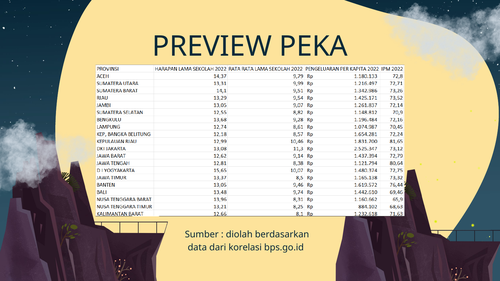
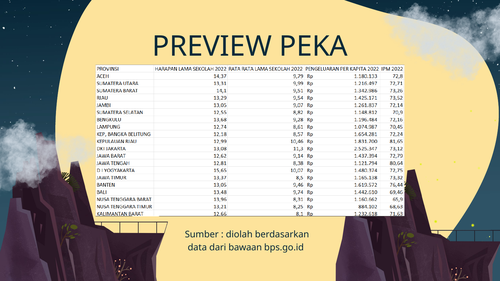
korelasi: korelasi -> bawaan
